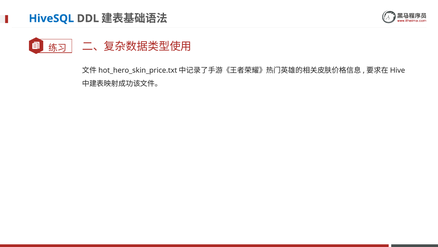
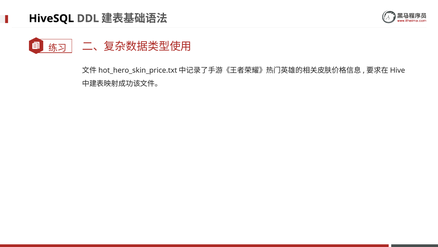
HiveSQL colour: blue -> black
